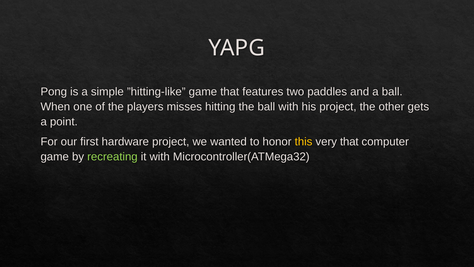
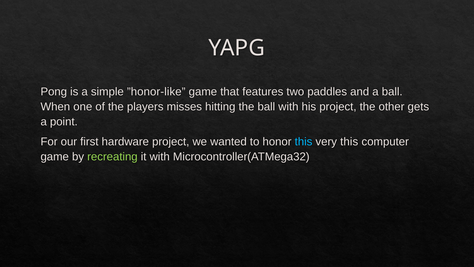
”hitting-like: ”hitting-like -> ”honor-like
this at (304, 142) colour: yellow -> light blue
very that: that -> this
